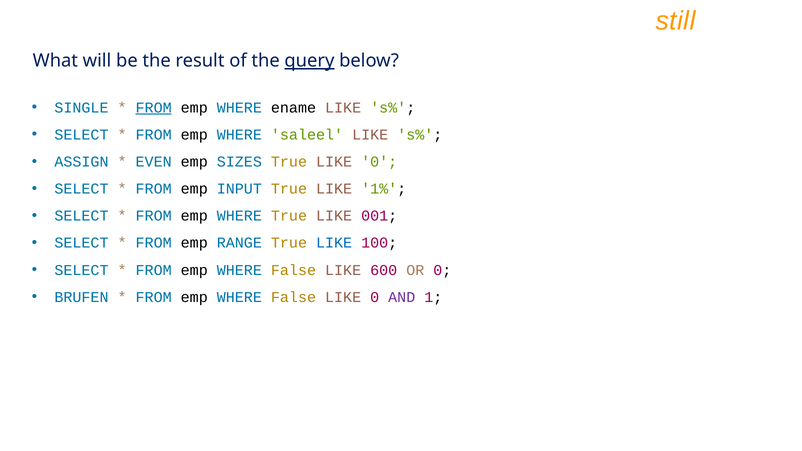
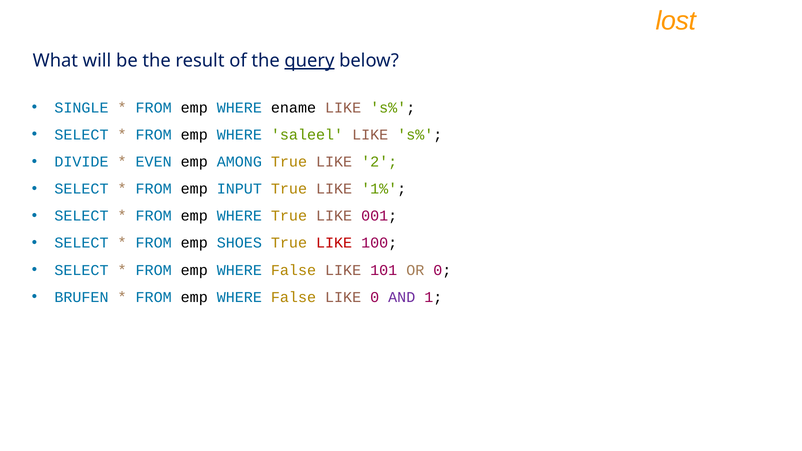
still: still -> lost
FROM at (154, 108) underline: present -> none
ASSIGN: ASSIGN -> DIVIDE
SIZES: SIZES -> AMONG
True LIKE 0: 0 -> 2
RANGE: RANGE -> SHOES
LIKE at (334, 243) colour: blue -> red
600: 600 -> 101
